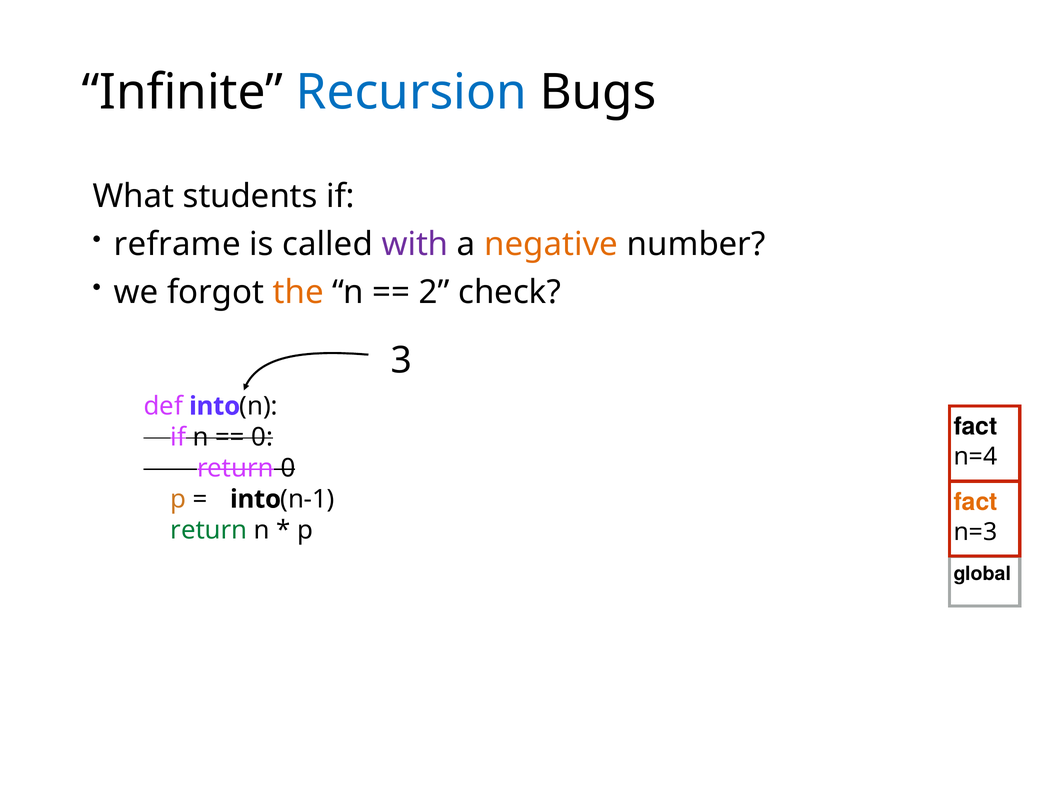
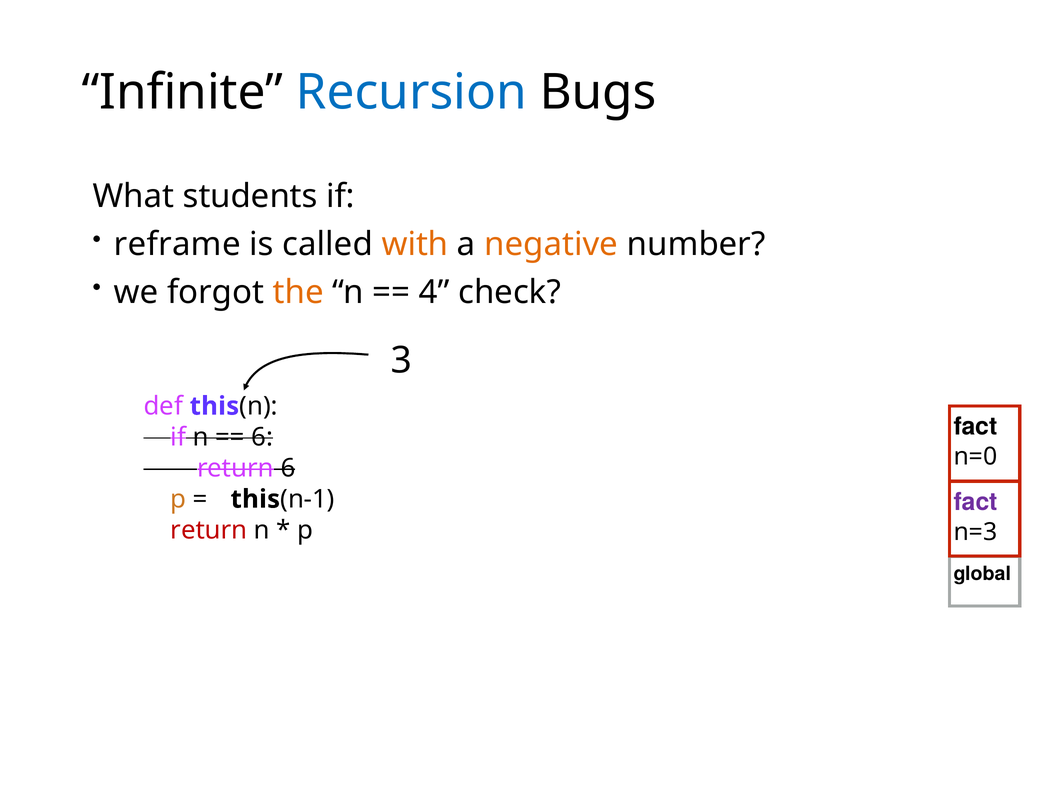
with colour: purple -> orange
2: 2 -> 4
def into: into -> this
0 at (262, 437): 0 -> 6
n=4: n=4 -> n=0
return 0: 0 -> 6
into at (256, 499): into -> this
fact at (976, 502) colour: orange -> purple
return at (209, 530) colour: green -> red
